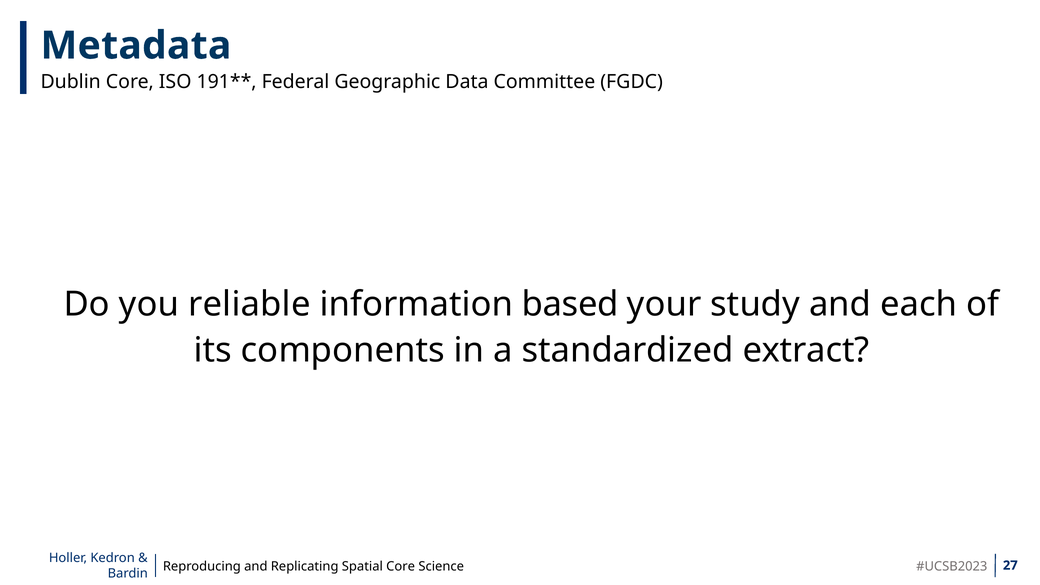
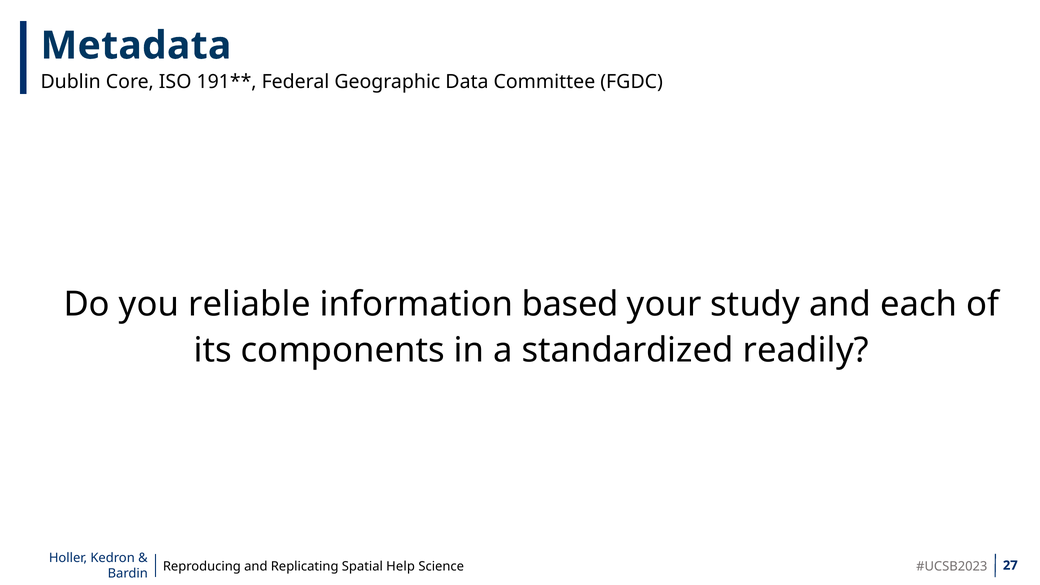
extract: extract -> readily
Core at (401, 566): Core -> Help
